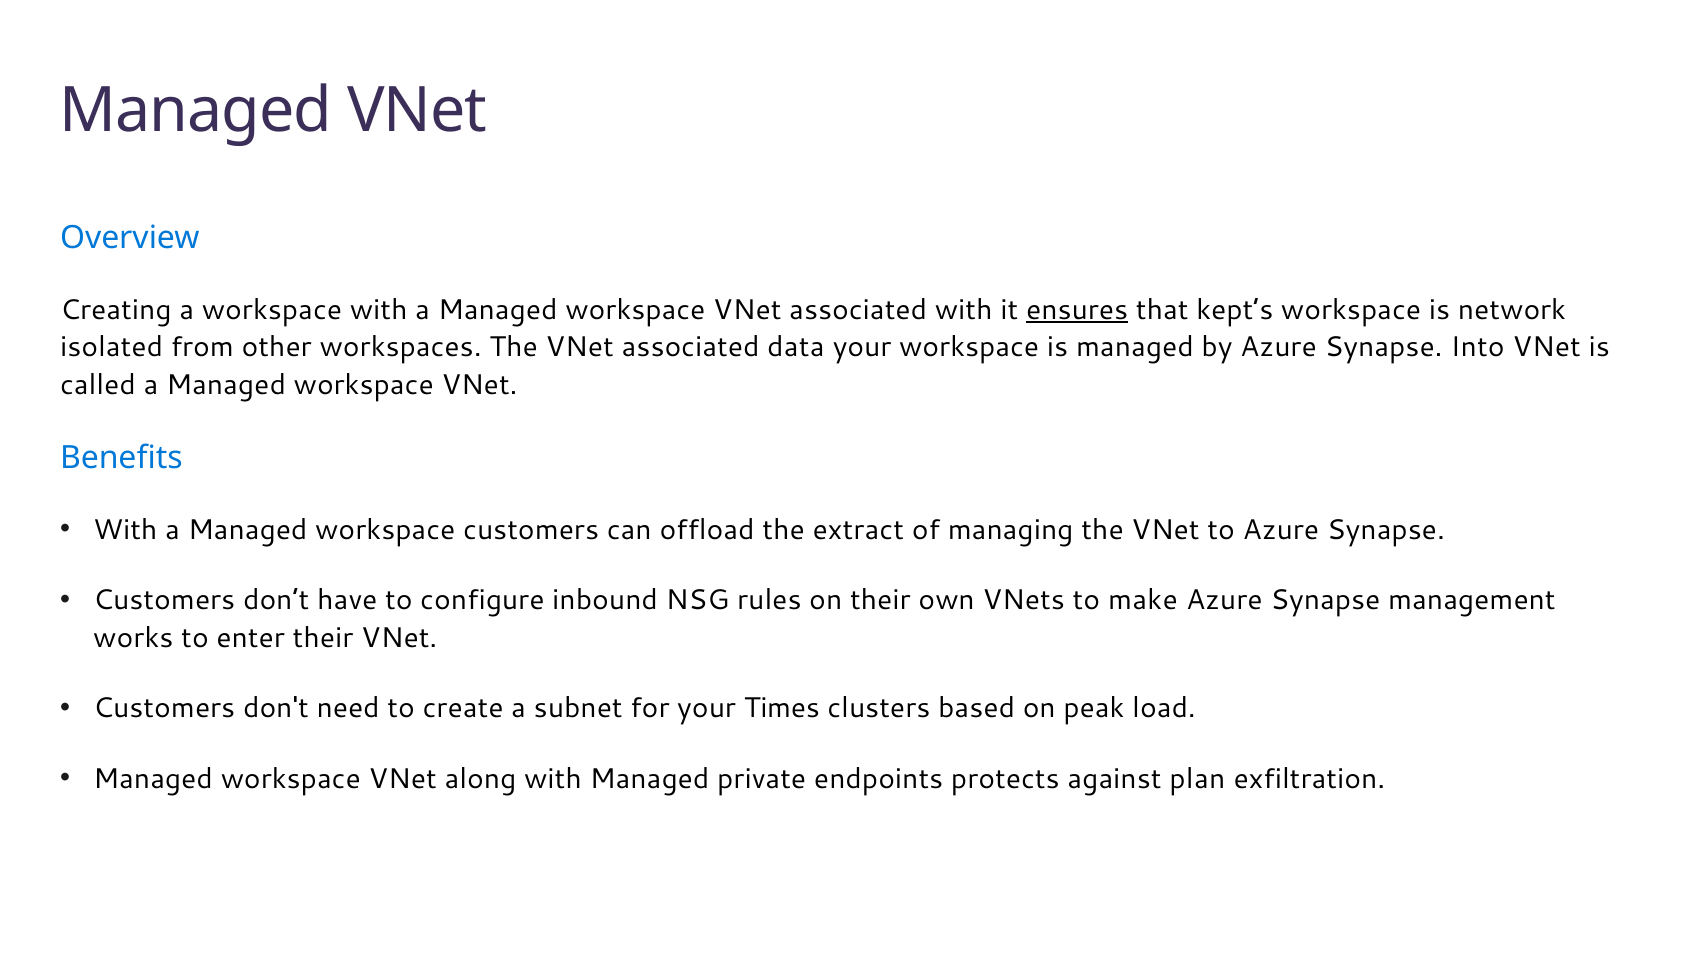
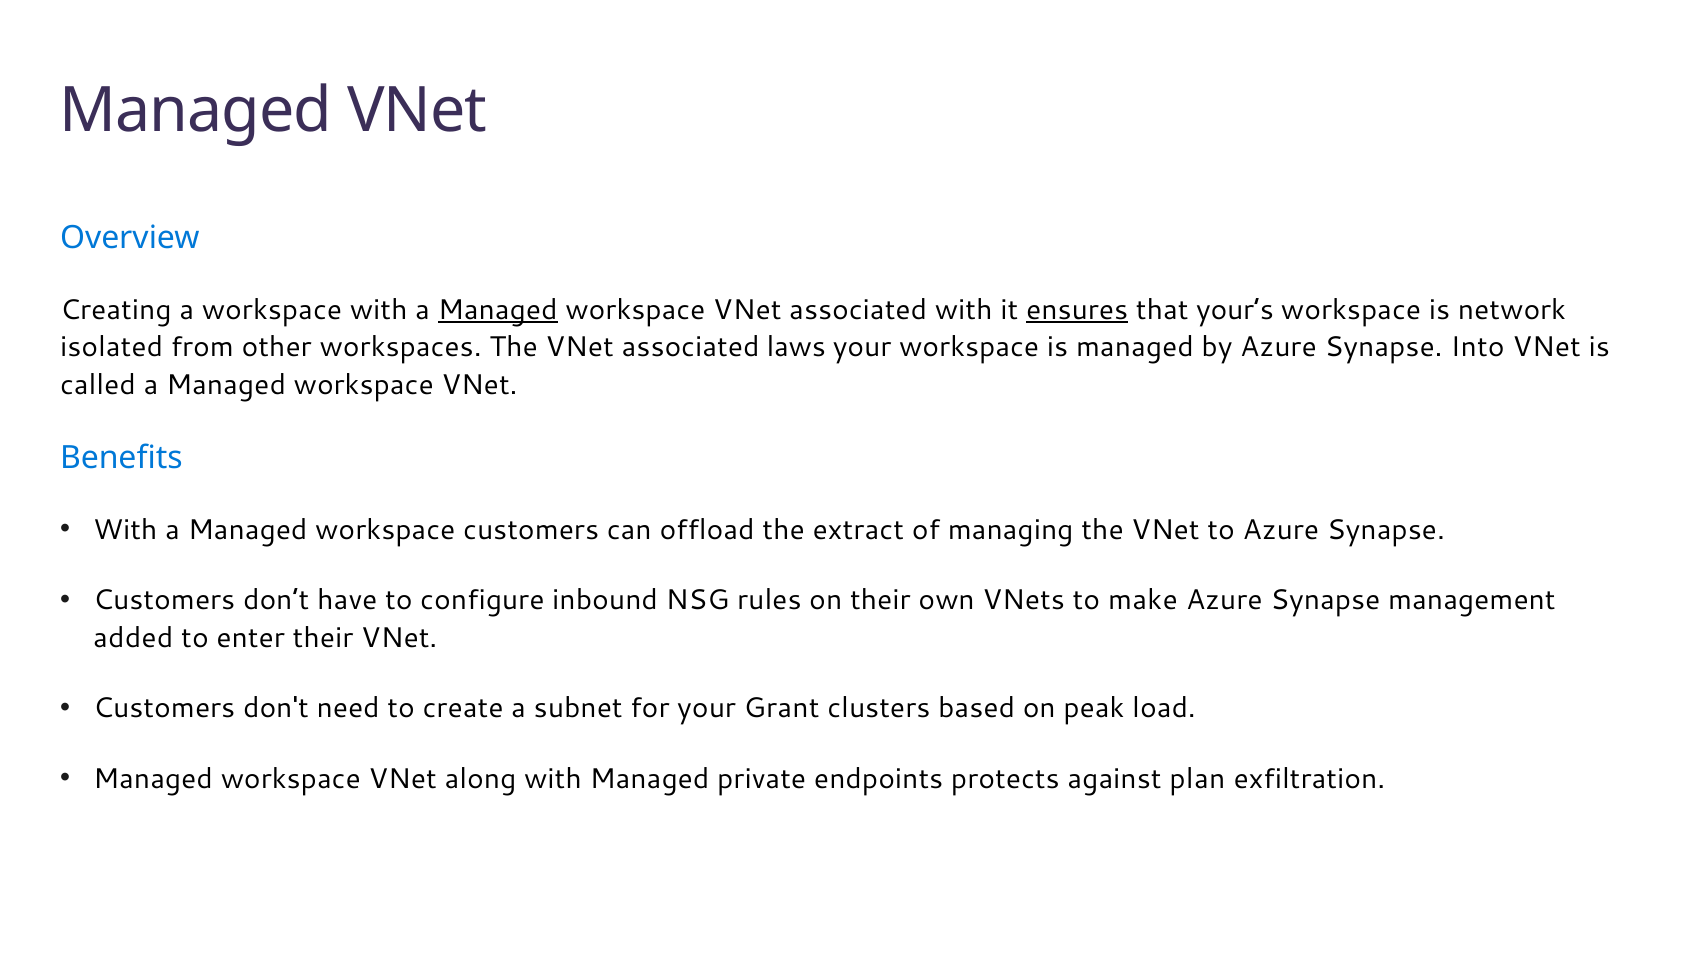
Managed at (498, 310) underline: none -> present
kept’s: kept’s -> your’s
data: data -> laws
works: works -> added
Times: Times -> Grant
